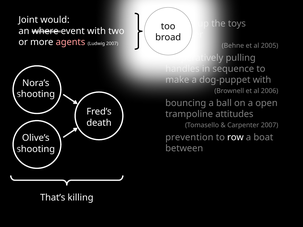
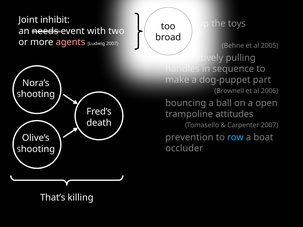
would: would -> inhibit
where: where -> needs
with at (262, 80): with -> part
row colour: white -> light blue
between: between -> occluder
